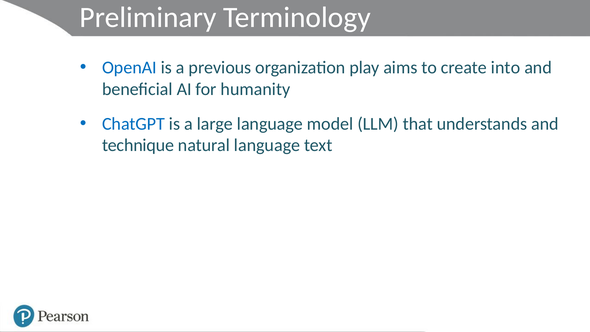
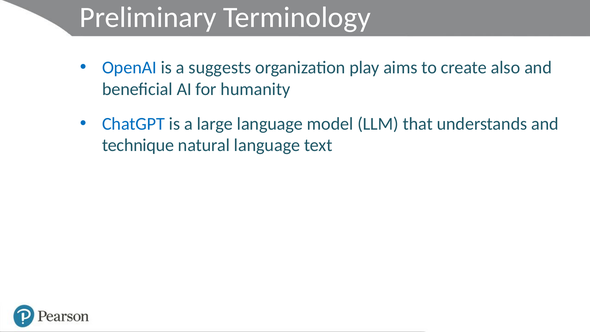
previous: previous -> suggests
into: into -> also
